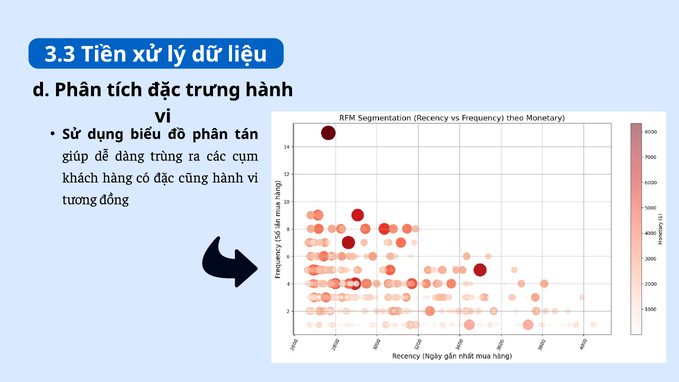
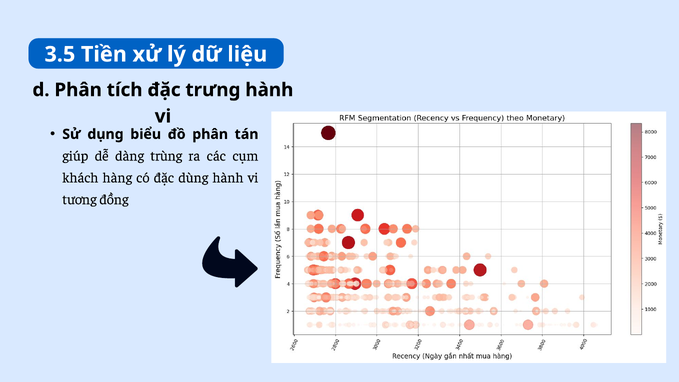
3.3: 3.3 -> 3.5
cũng: cũng -> dùng
